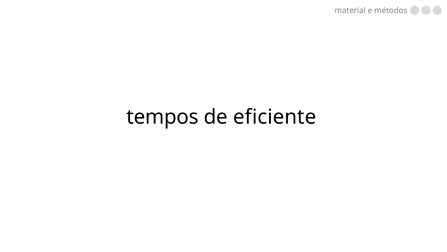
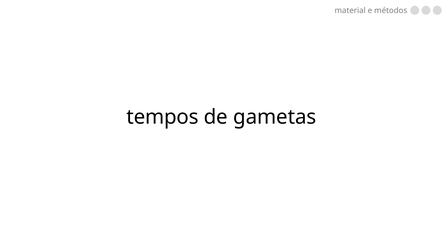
eficiente: eficiente -> gametas
